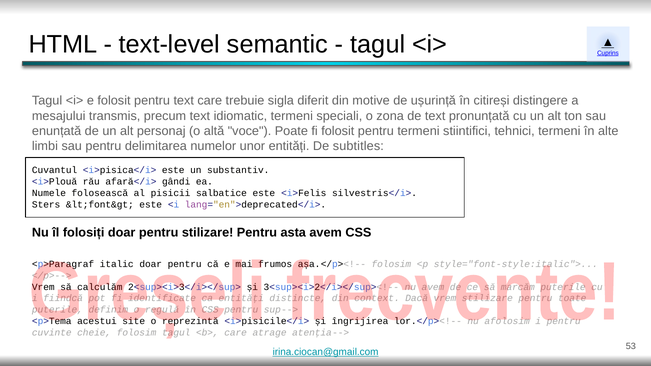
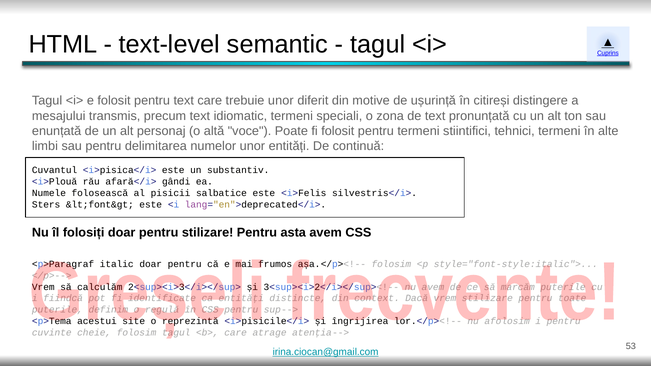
trebuie sigla: sigla -> unor
subtitles: subtitles -> continuă
